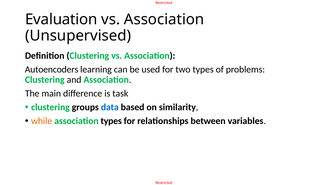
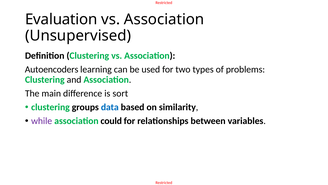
task: task -> sort
while colour: orange -> purple
association types: types -> could
